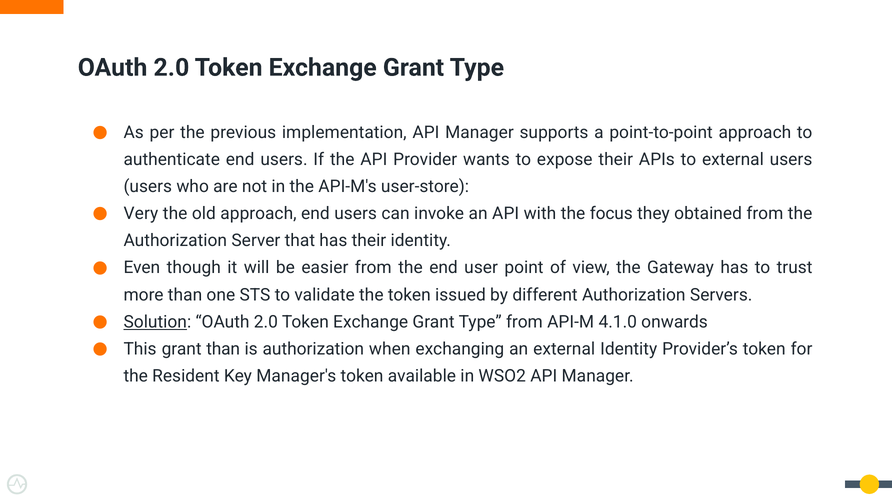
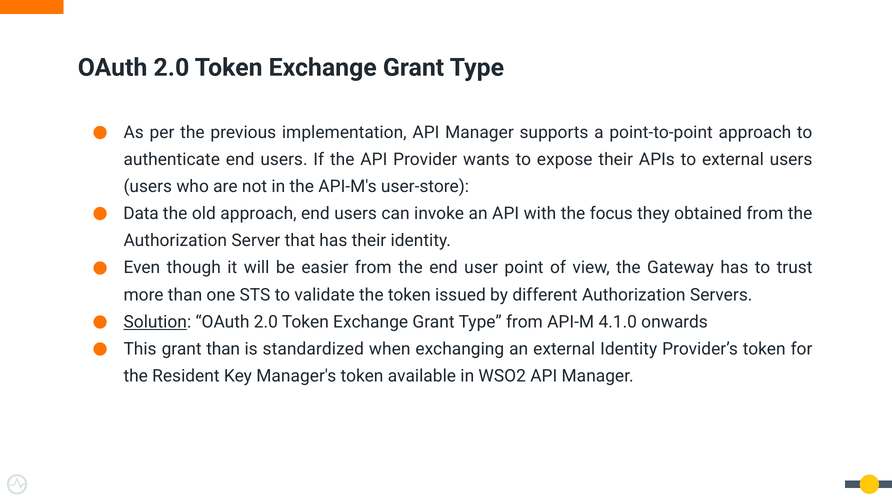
Very: Very -> Data
is authorization: authorization -> standardized
